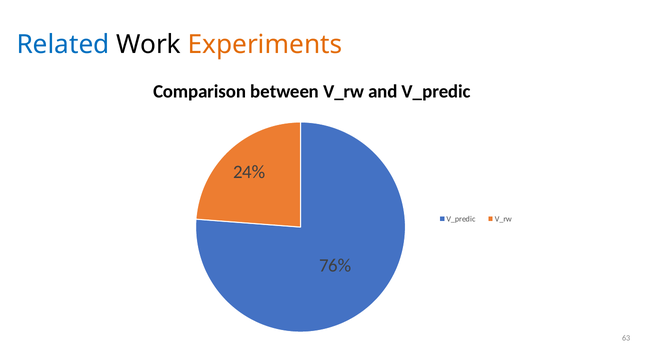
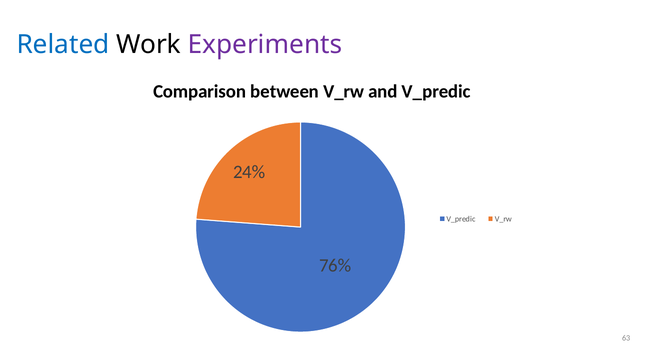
Experiments colour: orange -> purple
